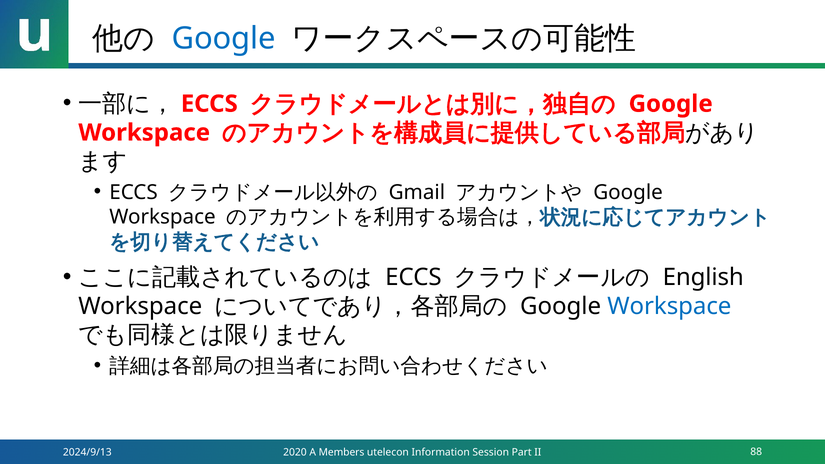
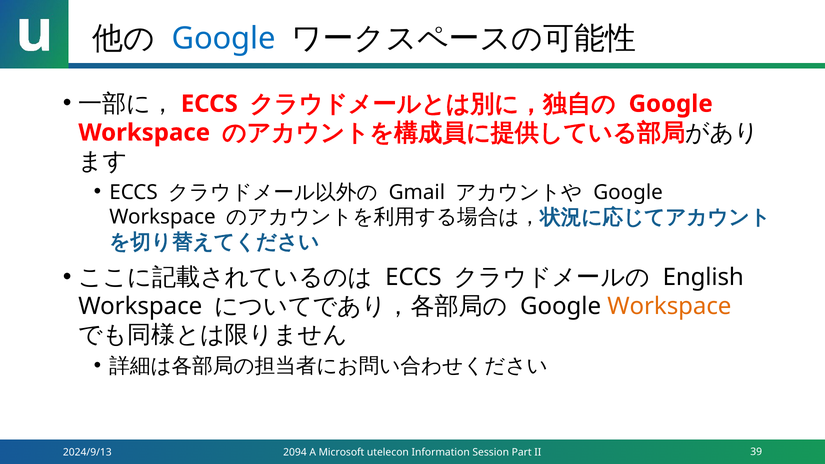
Workspace at (669, 306) colour: blue -> orange
2020: 2020 -> 2094
Members: Members -> Microsoft
88: 88 -> 39
